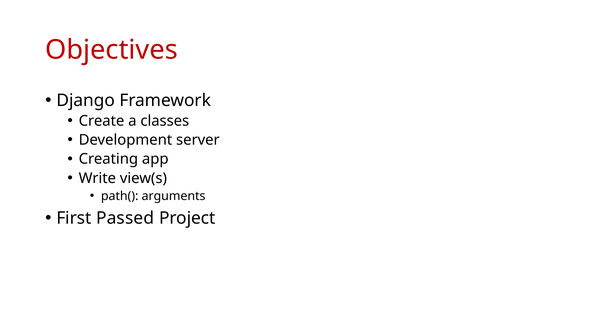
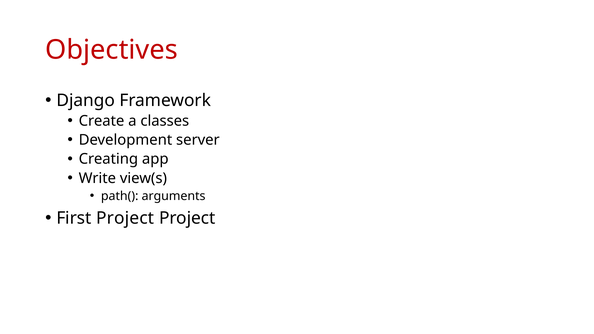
First Passed: Passed -> Project
